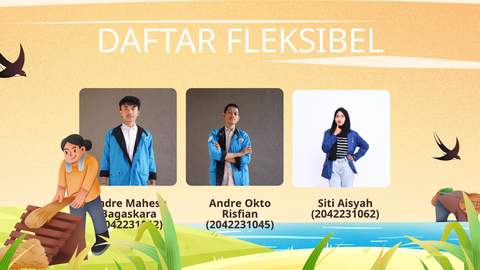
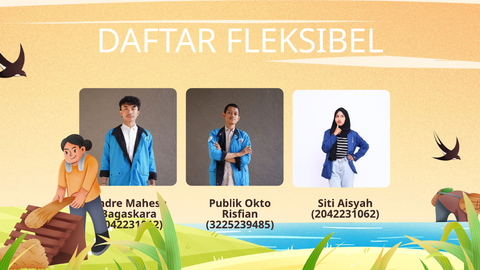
Andre at (225, 203): Andre -> Publik
2042231045: 2042231045 -> 3225239485
